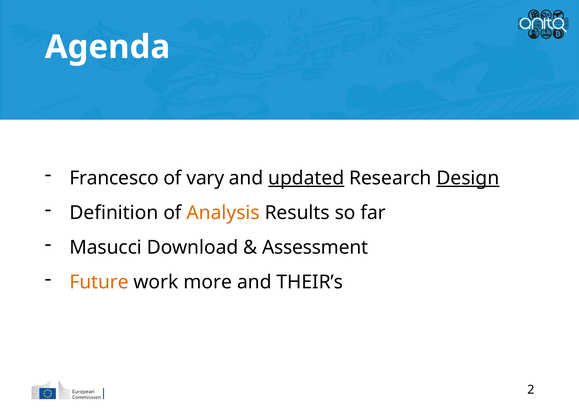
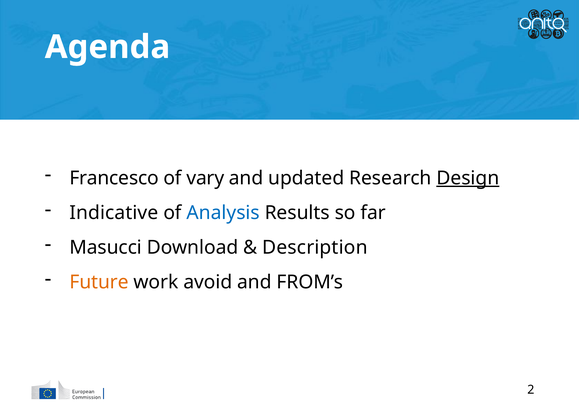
updated underline: present -> none
Definition: Definition -> Indicative
Analysis colour: orange -> blue
Assessment: Assessment -> Description
more: more -> avoid
THEIR’s: THEIR’s -> FROM’s
